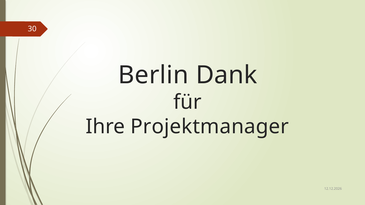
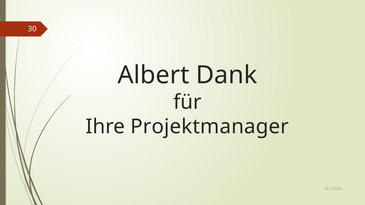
Berlin: Berlin -> Albert
